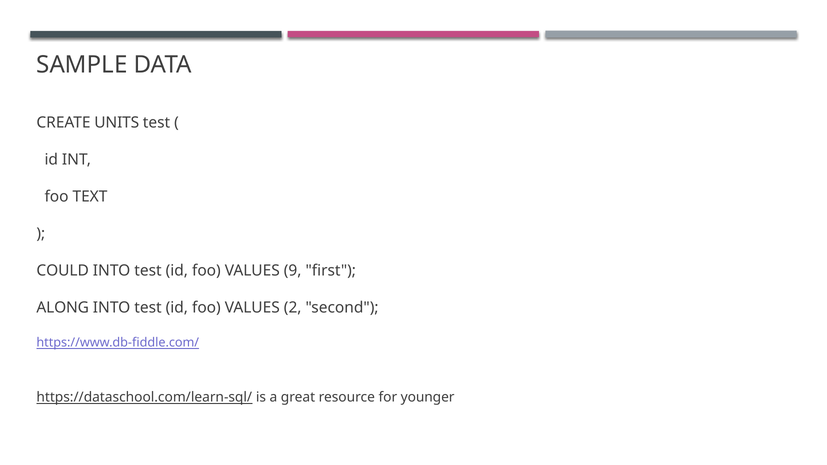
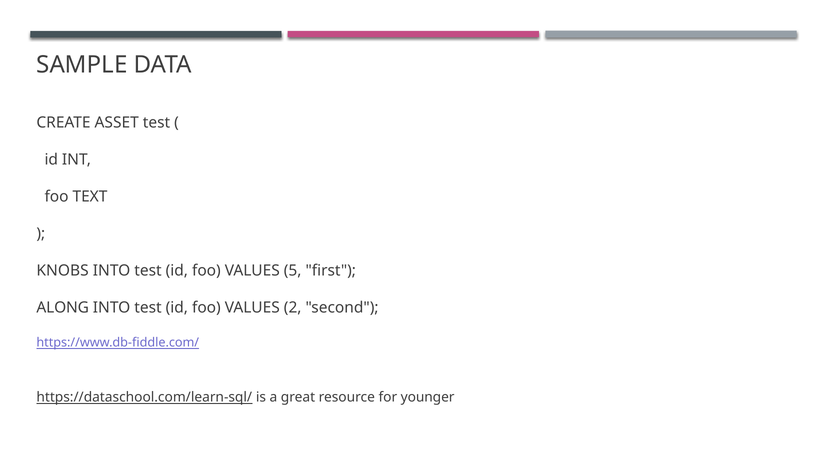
UNITS: UNITS -> ASSET
COULD: COULD -> KNOBS
9: 9 -> 5
